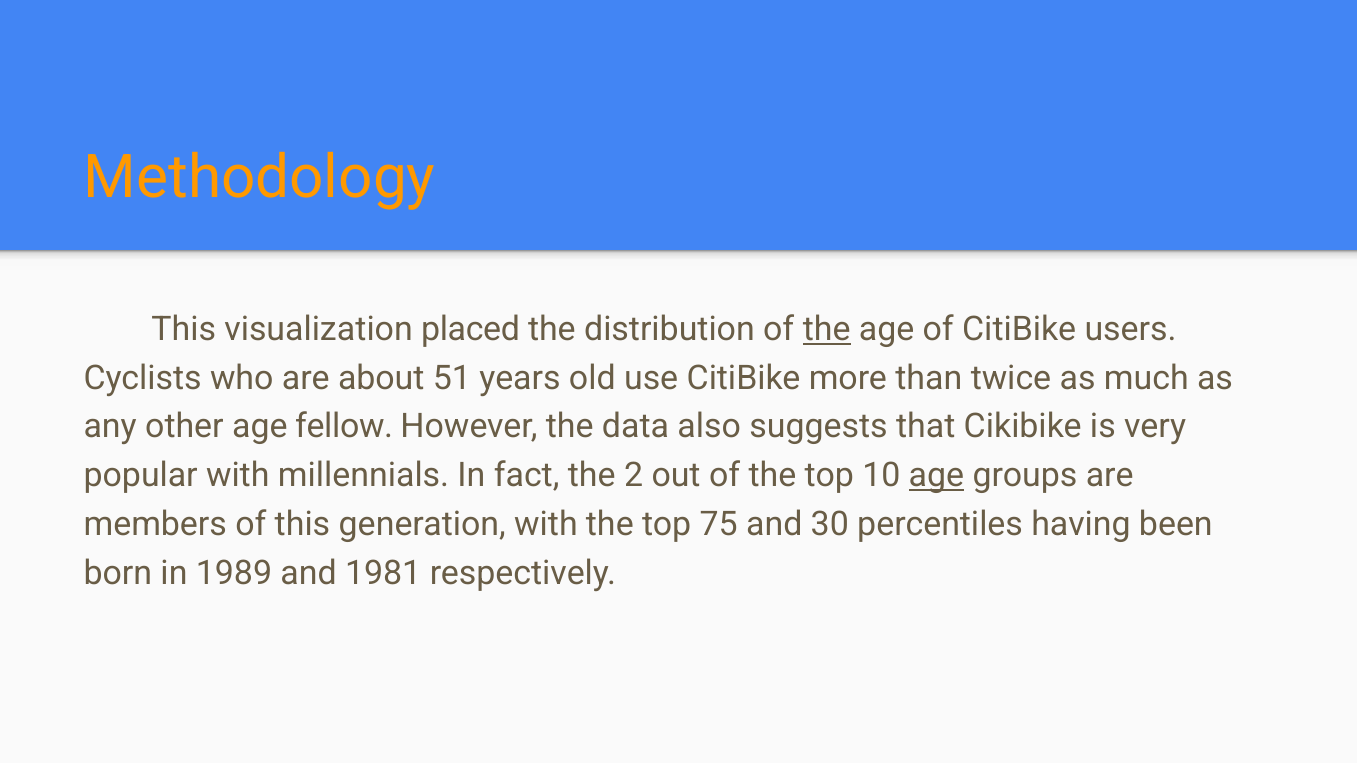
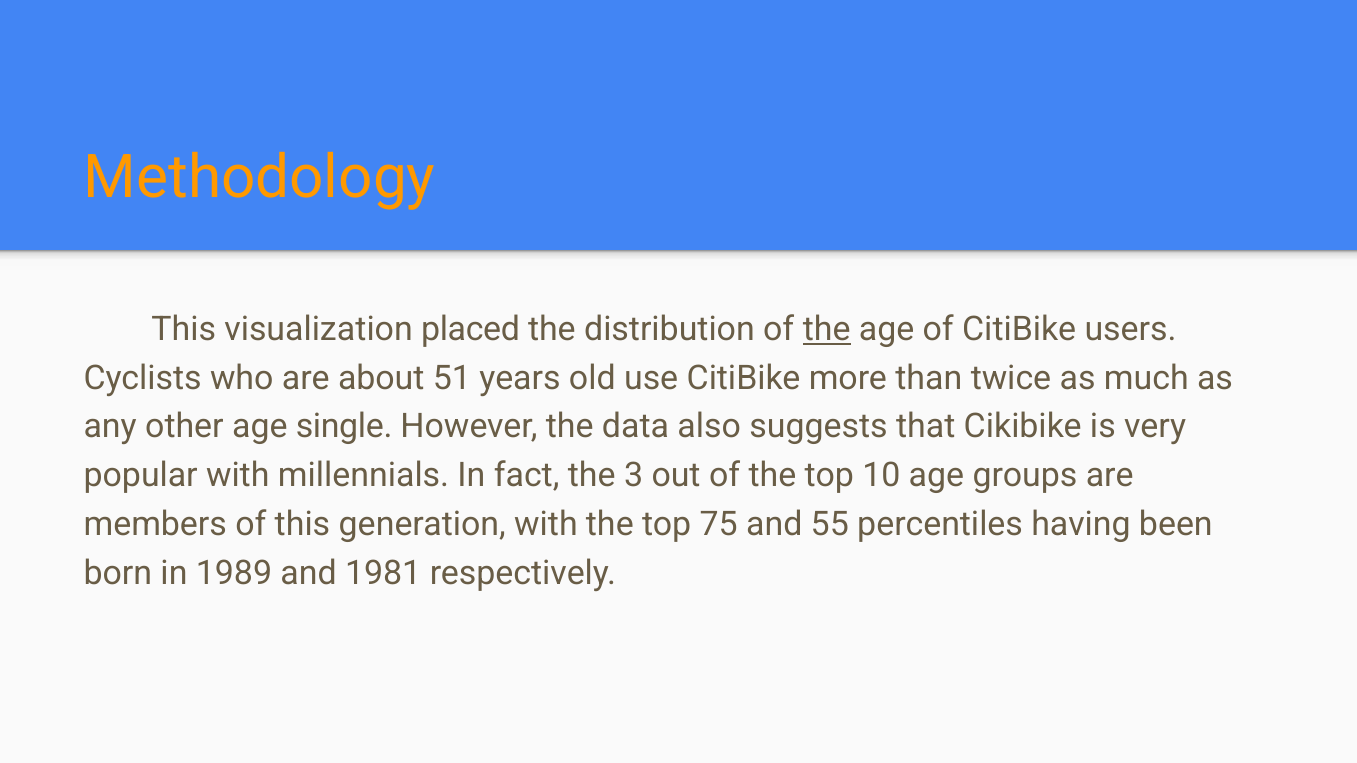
fellow: fellow -> single
2: 2 -> 3
age at (936, 476) underline: present -> none
30: 30 -> 55
